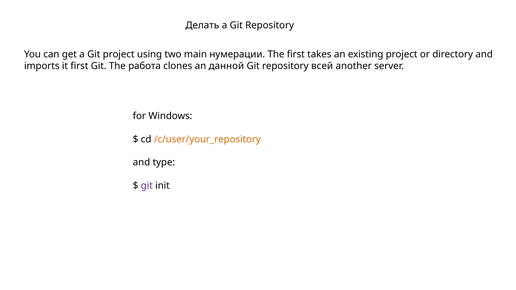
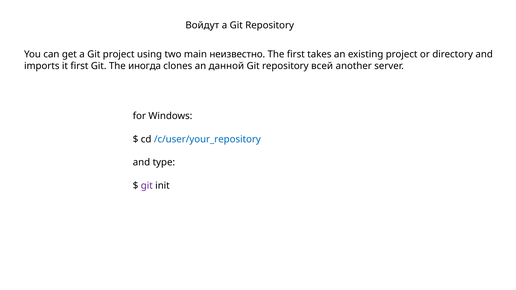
Делать: Делать -> Войдут
нумерации: нумерации -> неизвестно
работа: работа -> иногда
/c/user/your_repository colour: orange -> blue
